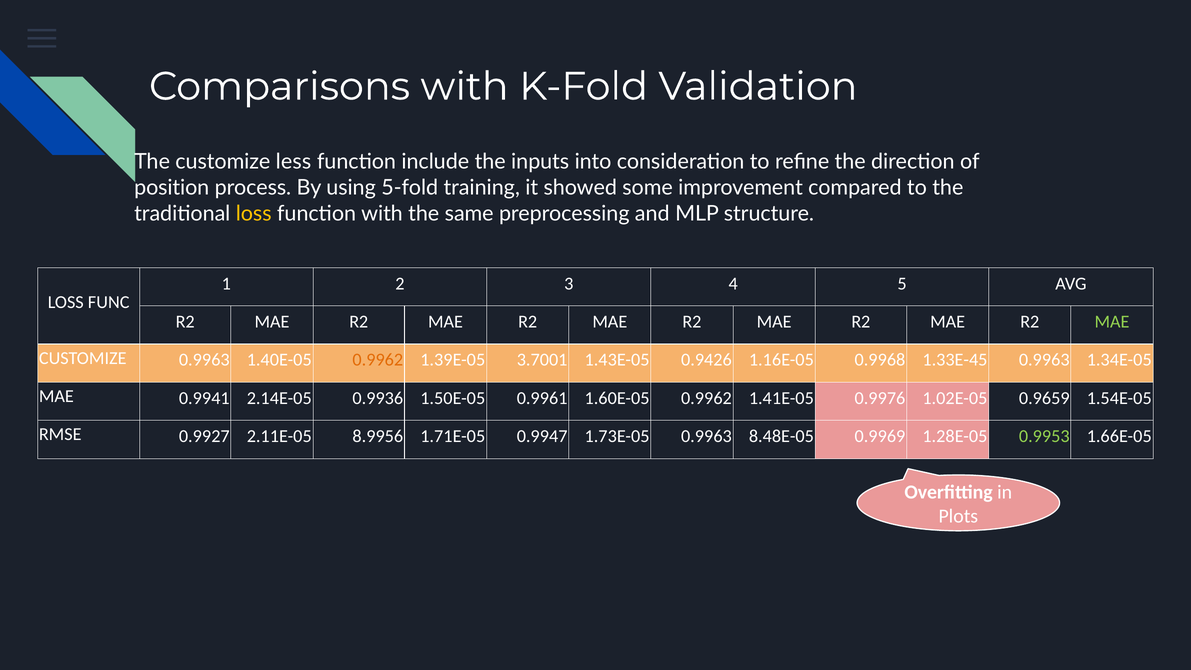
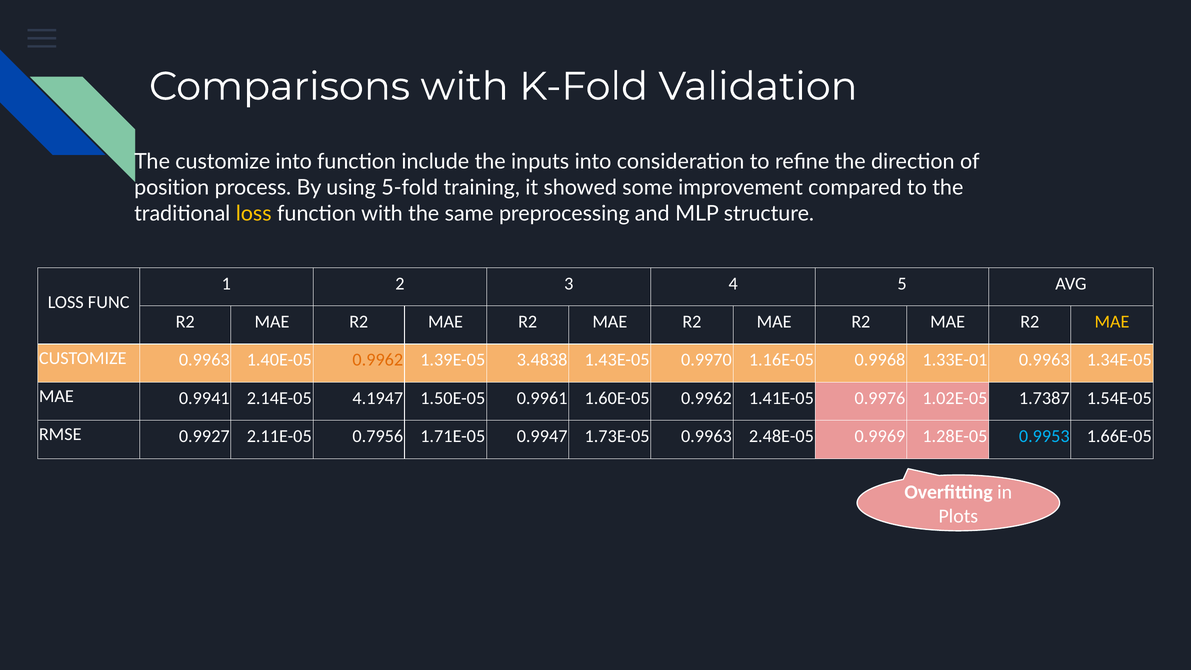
customize less: less -> into
MAE at (1112, 322) colour: light green -> yellow
3.7001: 3.7001 -> 3.4838
0.9426: 0.9426 -> 0.9970
1.33E-45: 1.33E-45 -> 1.33E-01
0.9936: 0.9936 -> 4.1947
0.9659: 0.9659 -> 1.7387
8.9956: 8.9956 -> 0.7956
8.48E-05: 8.48E-05 -> 2.48E-05
0.9953 colour: light green -> light blue
